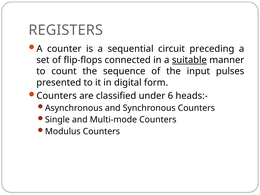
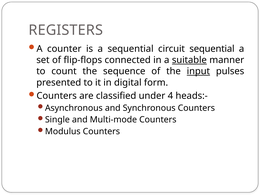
circuit preceding: preceding -> sequential
input underline: none -> present
6: 6 -> 4
